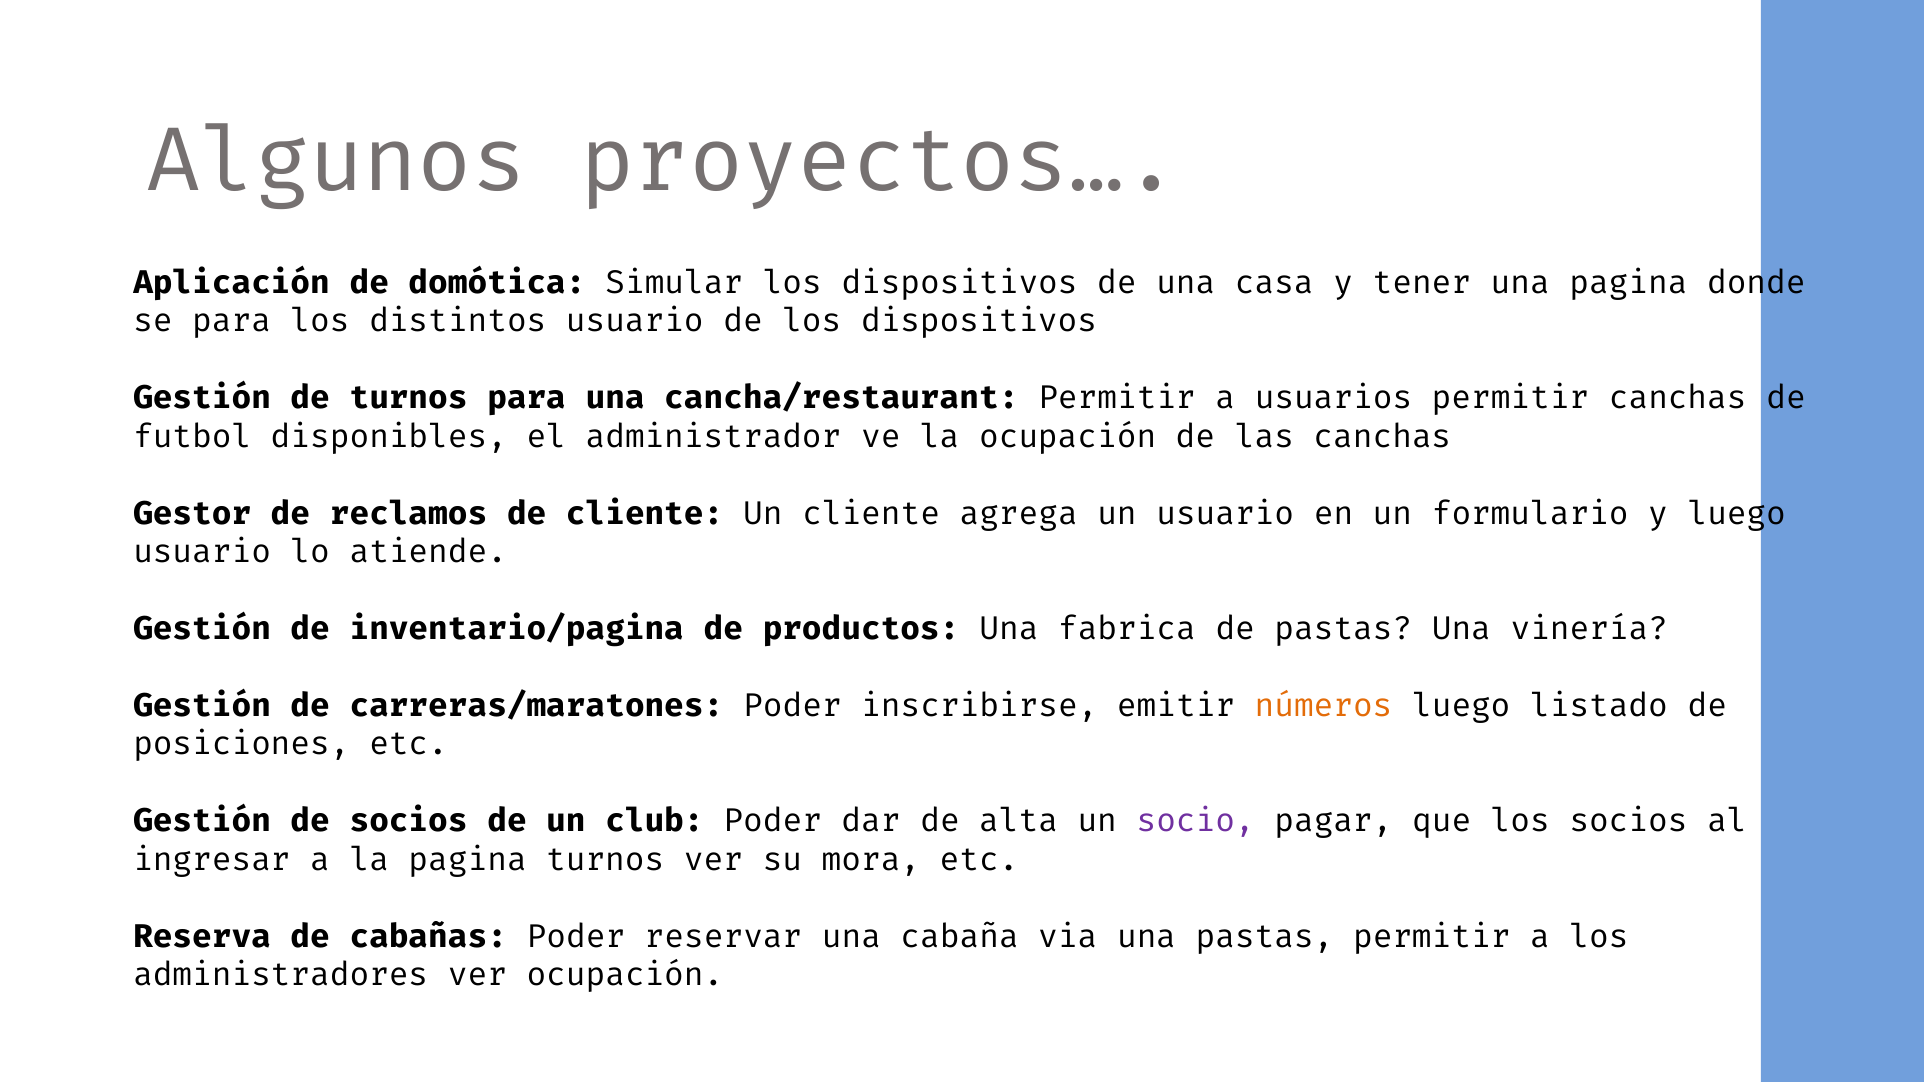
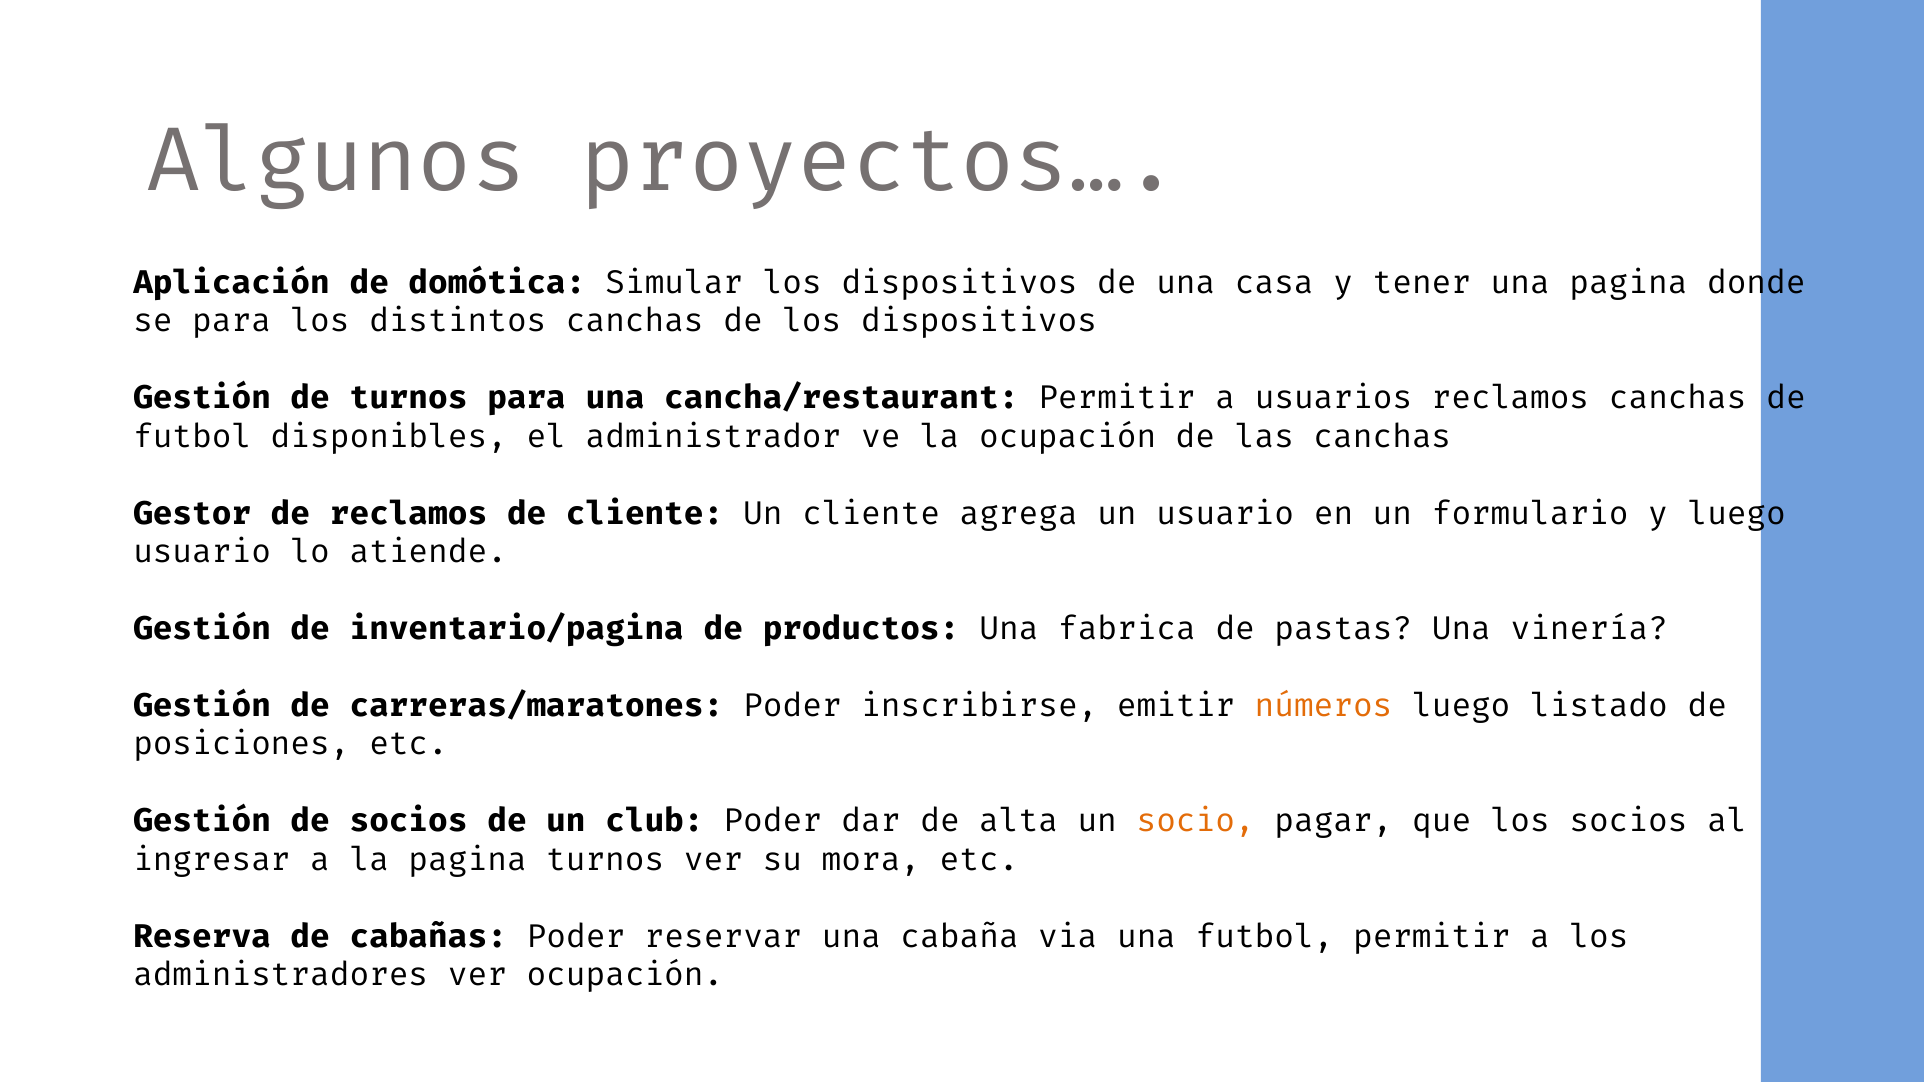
distintos usuario: usuario -> canchas
usuarios permitir: permitir -> reclamos
socio colour: purple -> orange
una pastas: pastas -> futbol
